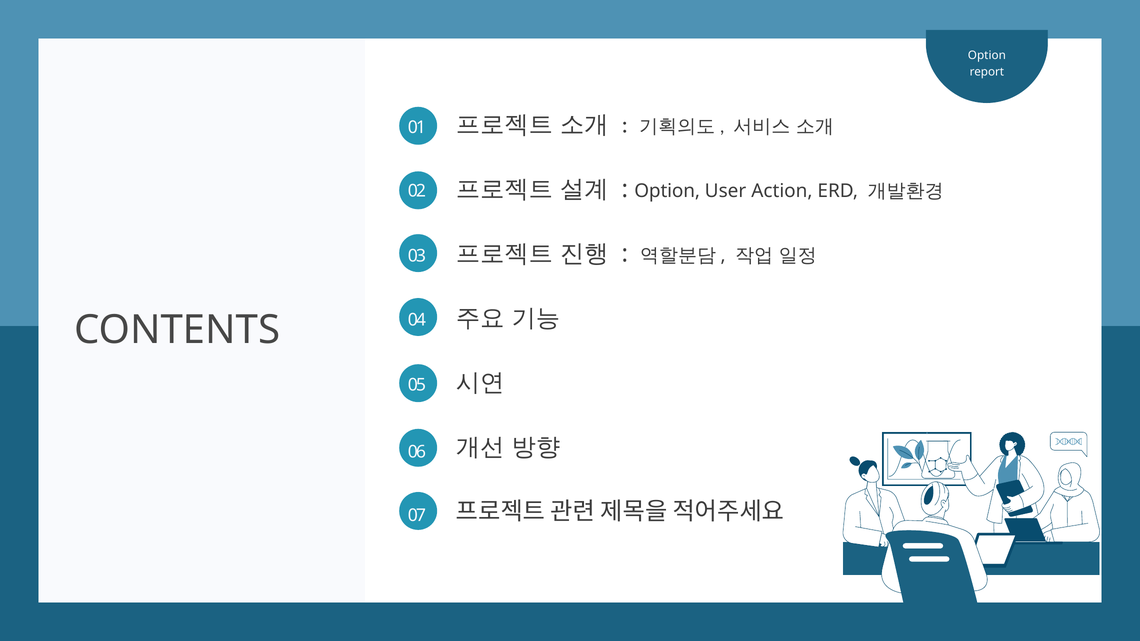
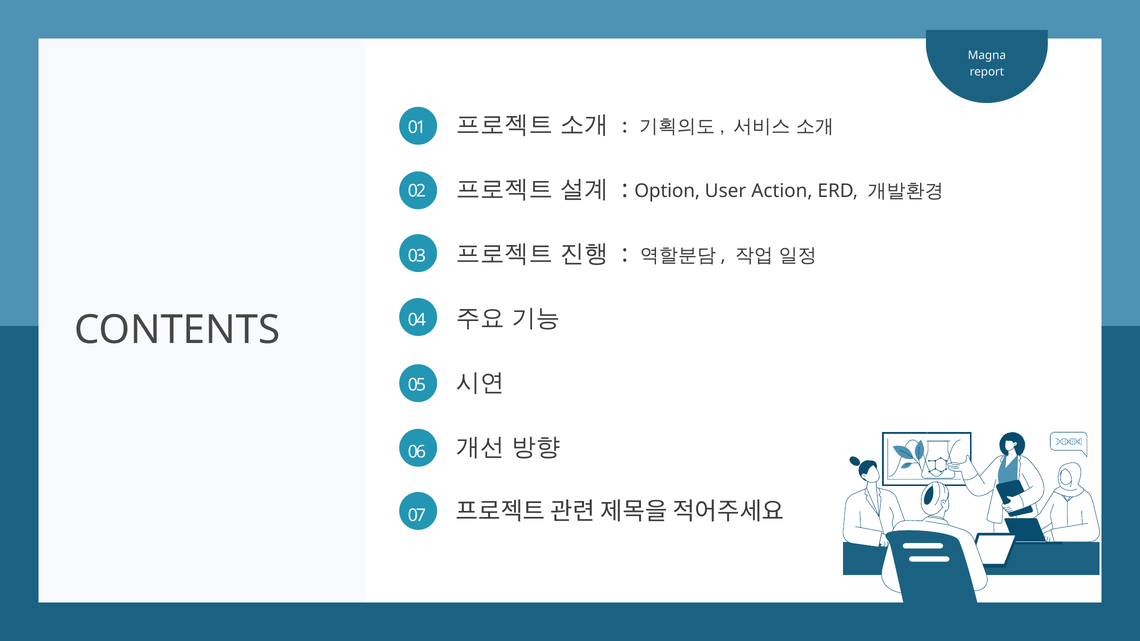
Option at (987, 55): Option -> Magna
